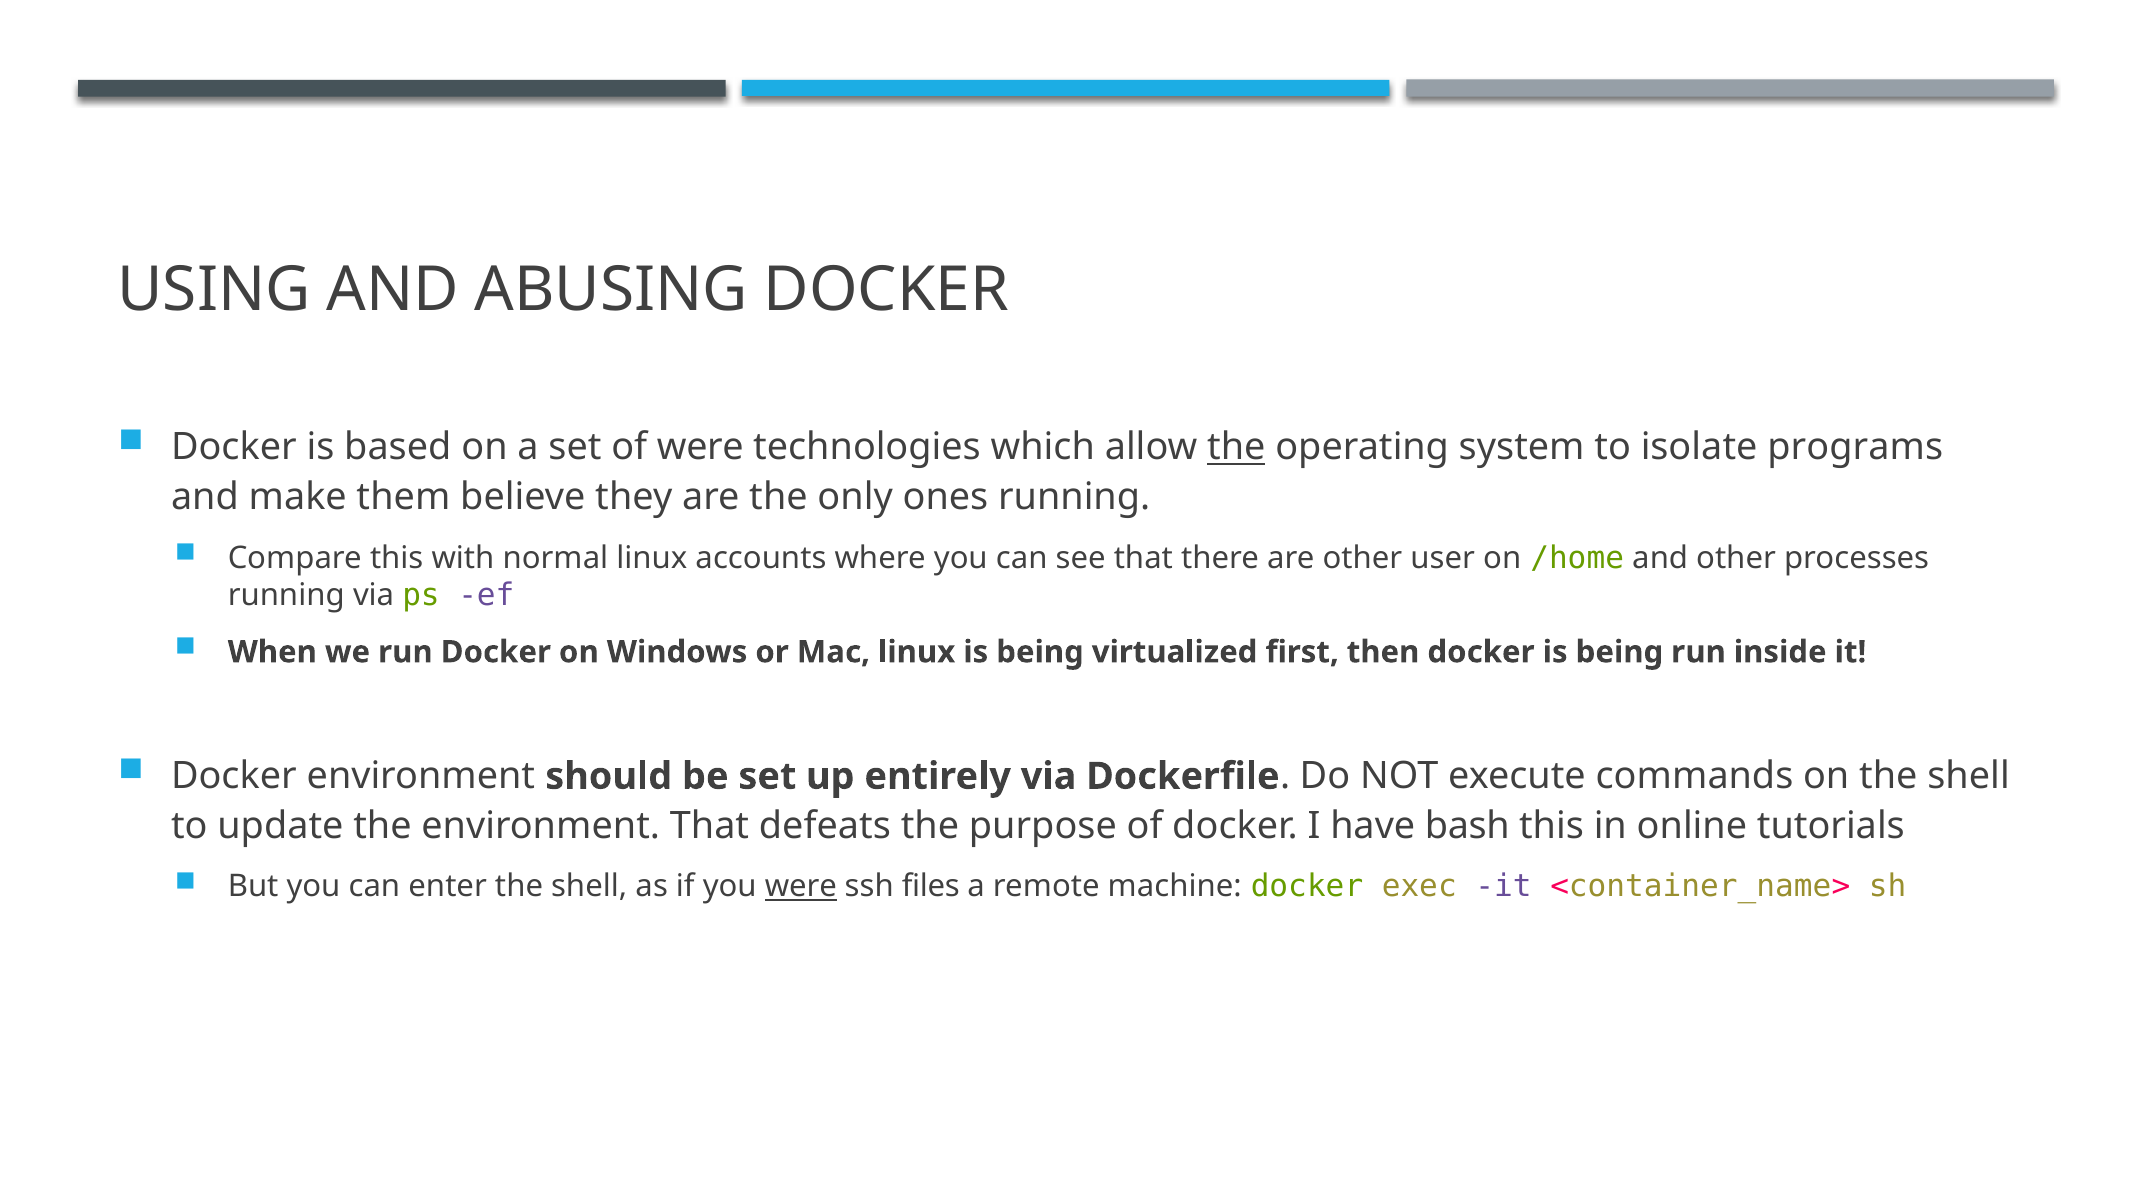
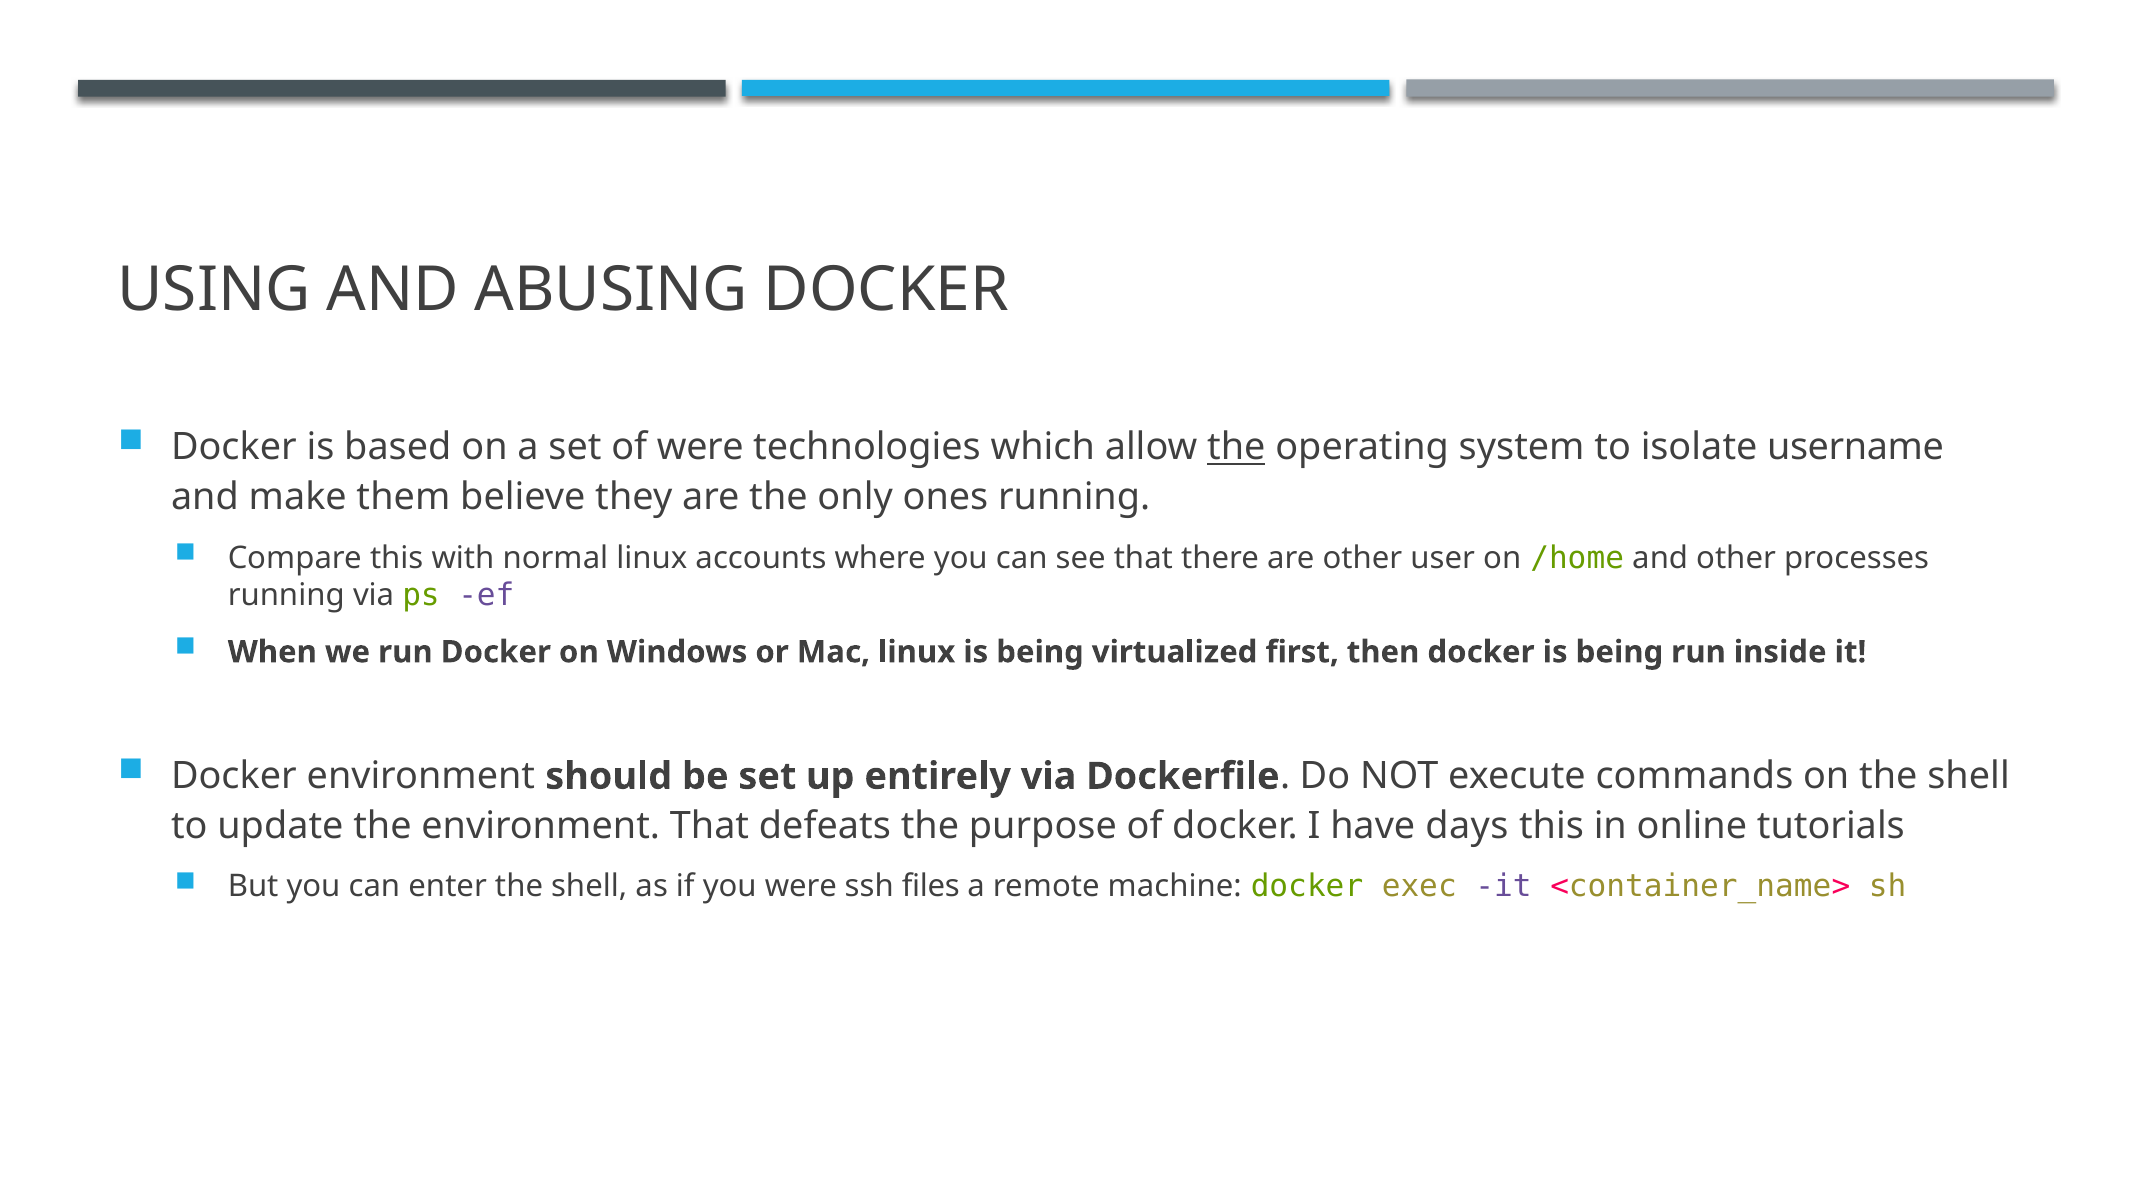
programs: programs -> username
bash: bash -> days
were at (801, 886) underline: present -> none
